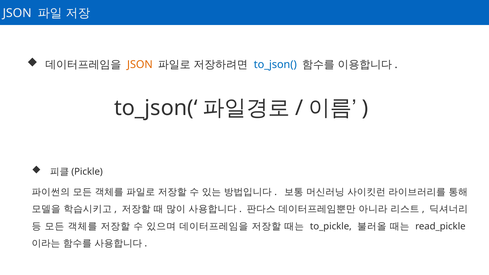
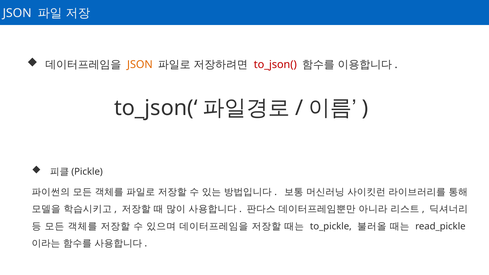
to_json( colour: blue -> red
